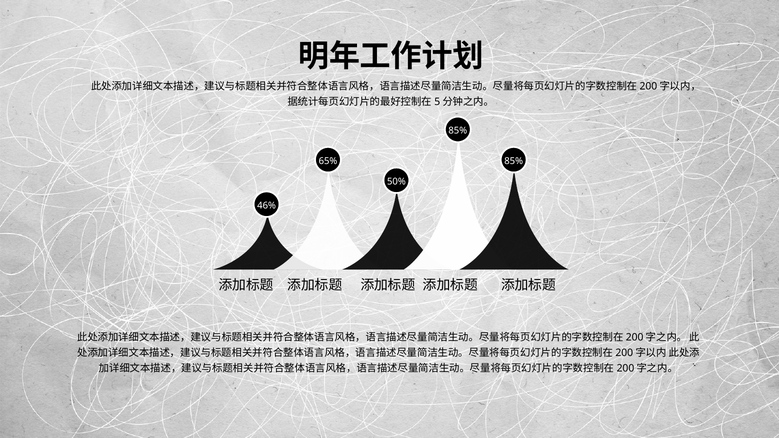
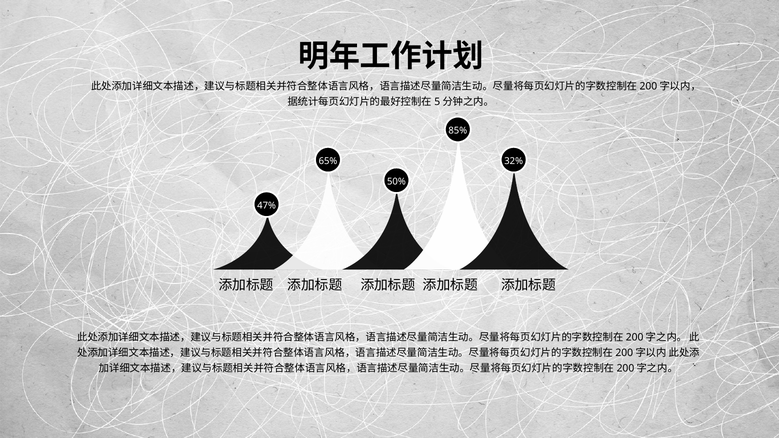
85% at (514, 161): 85% -> 32%
46%: 46% -> 47%
